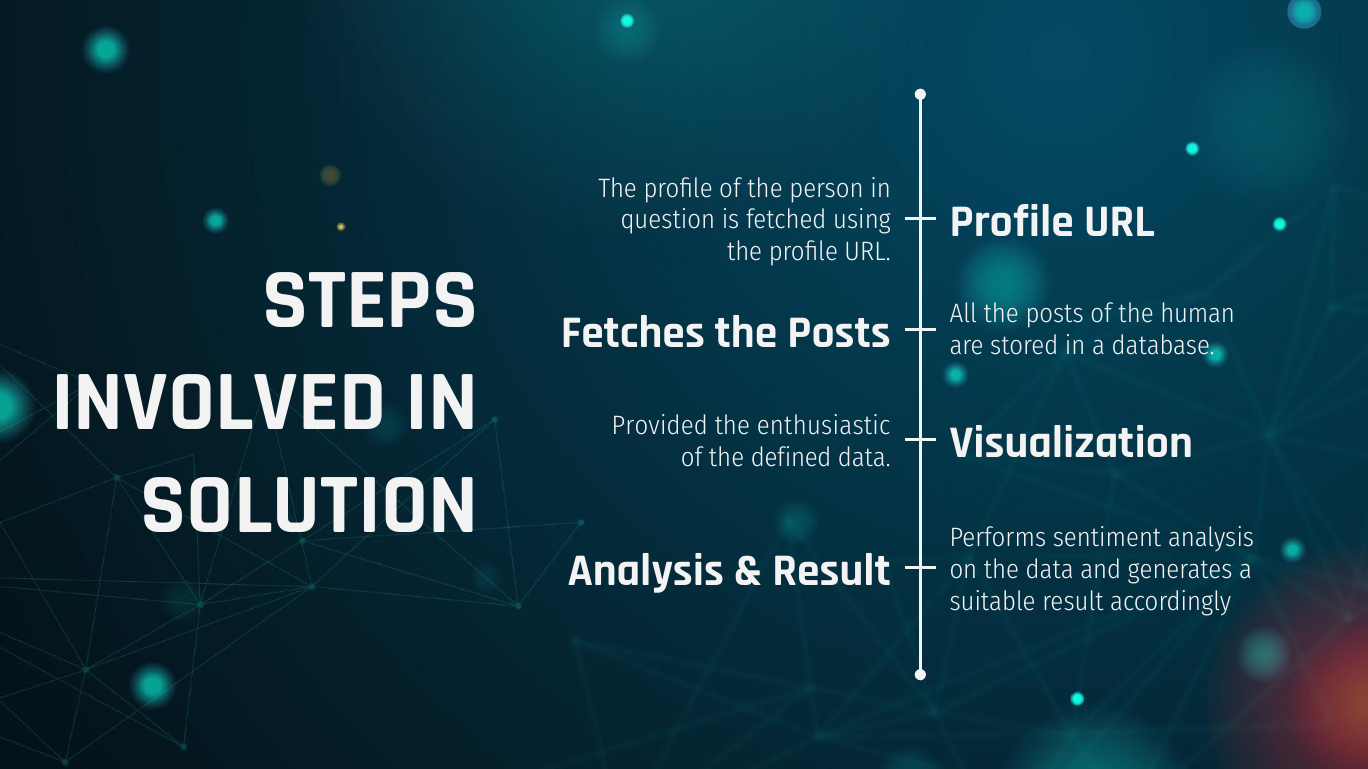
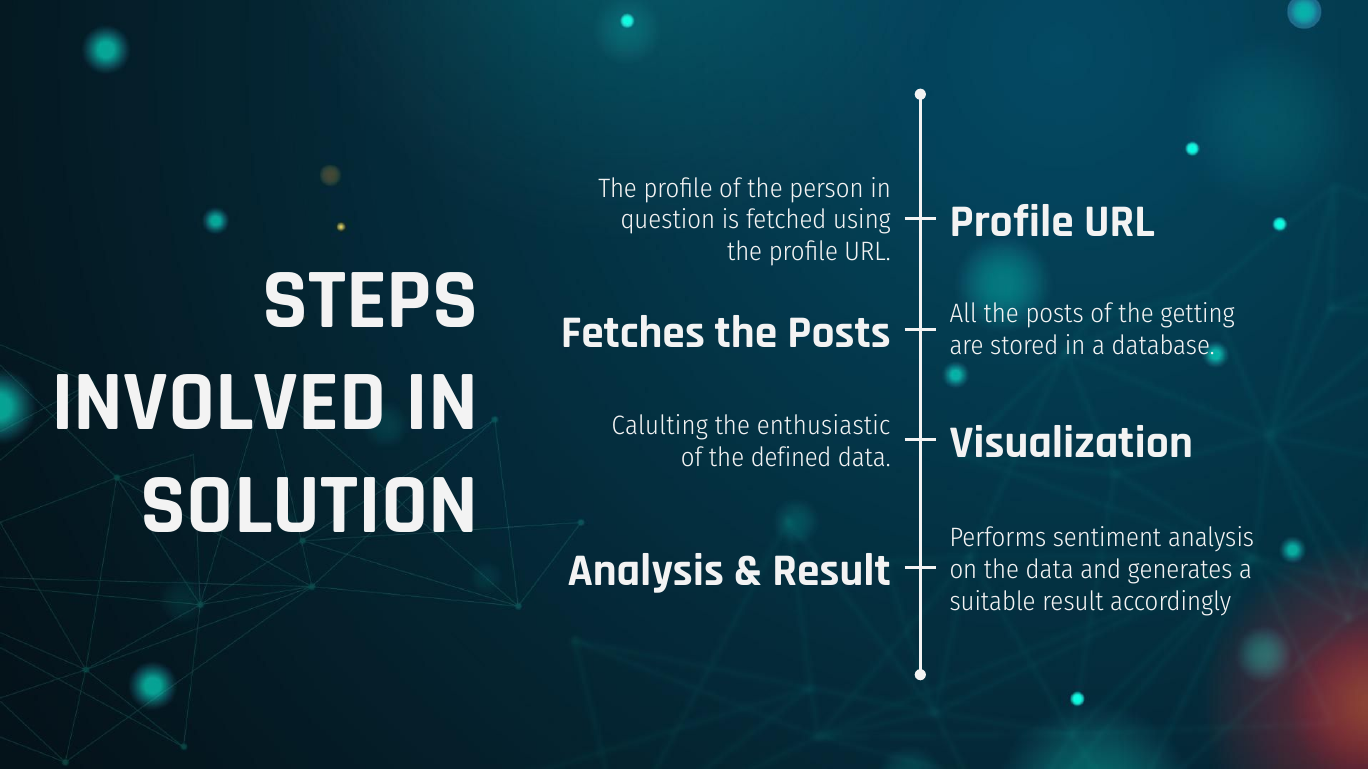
human: human -> getting
Provided: Provided -> Calulting
